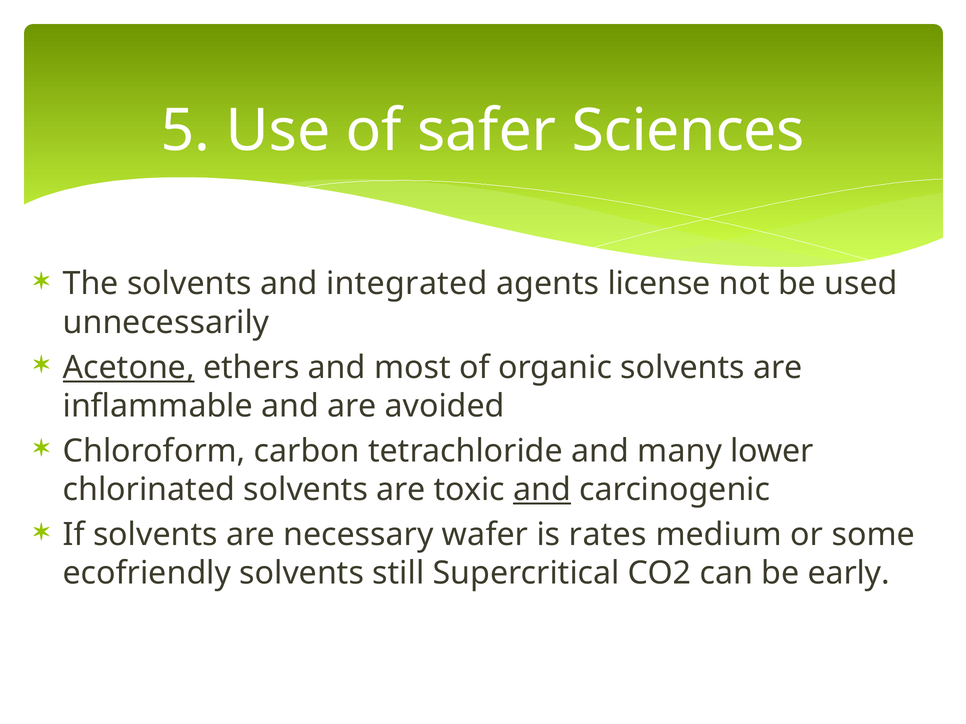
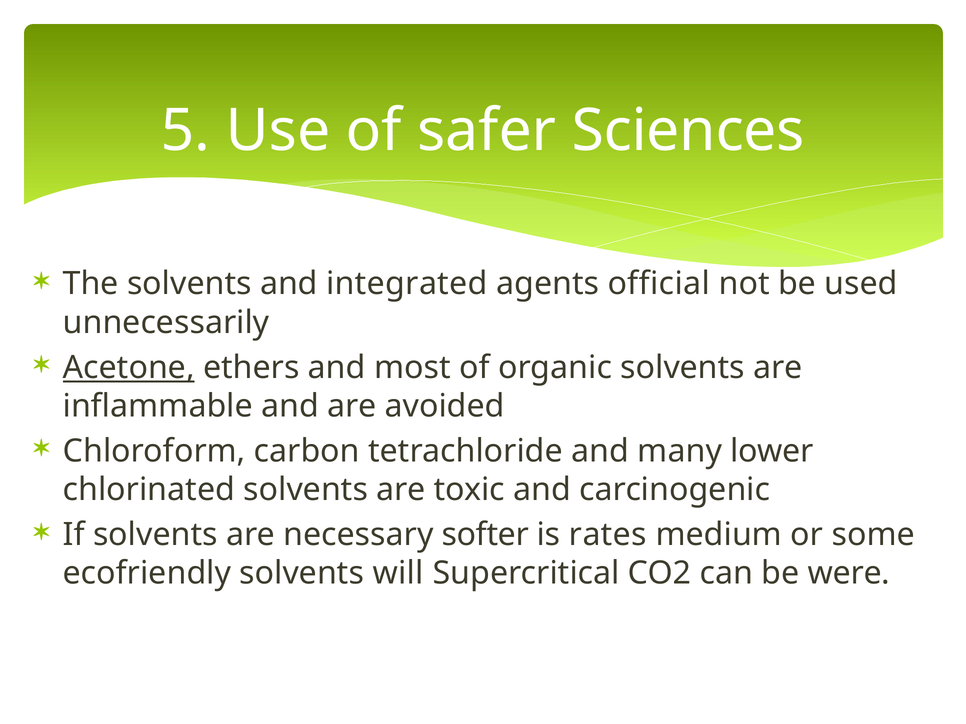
license: license -> official
and at (542, 490) underline: present -> none
wafer: wafer -> softer
still: still -> will
early: early -> were
